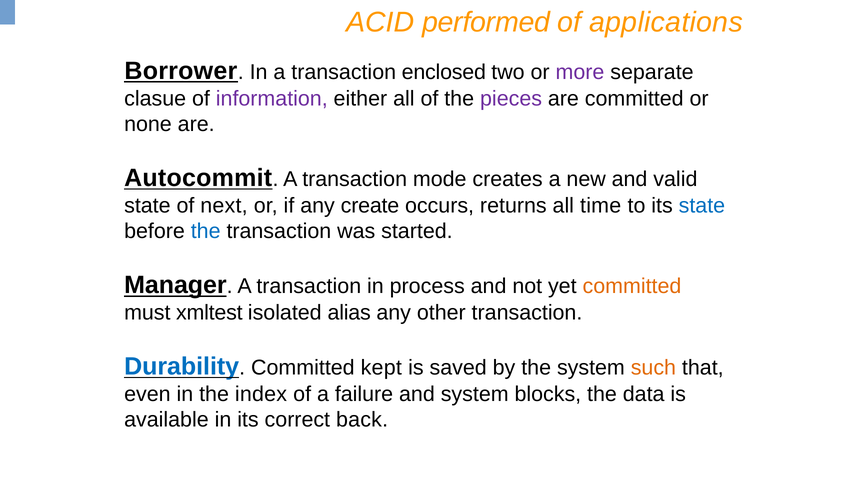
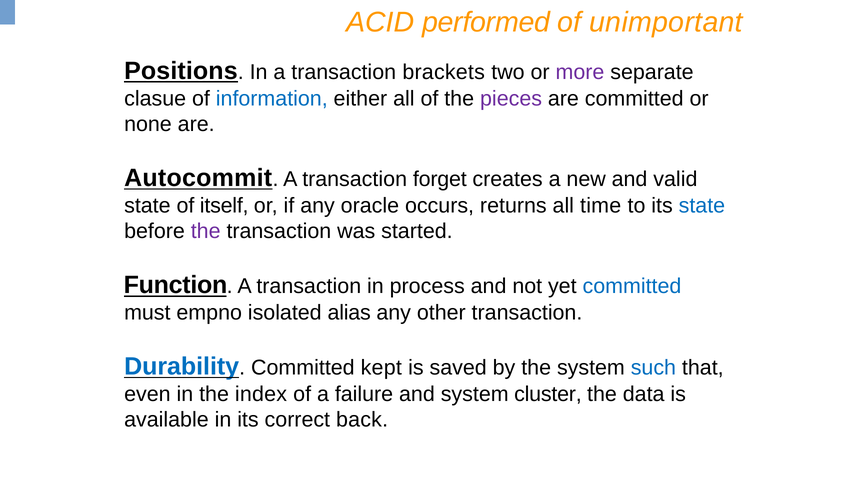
applications: applications -> unimportant
Borrower: Borrower -> Positions
enclosed: enclosed -> brackets
information colour: purple -> blue
mode: mode -> forget
next: next -> itself
create: create -> oracle
the at (206, 231) colour: blue -> purple
Manager: Manager -> Function
committed at (632, 286) colour: orange -> blue
xmltest: xmltest -> empno
such colour: orange -> blue
blocks: blocks -> cluster
